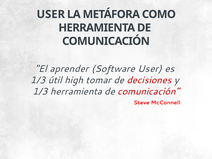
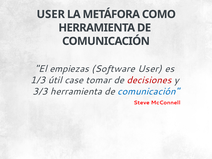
aprender: aprender -> empiezas
high: high -> case
1/3 at (40, 91): 1/3 -> 3/3
comunicación at (148, 91) colour: red -> blue
